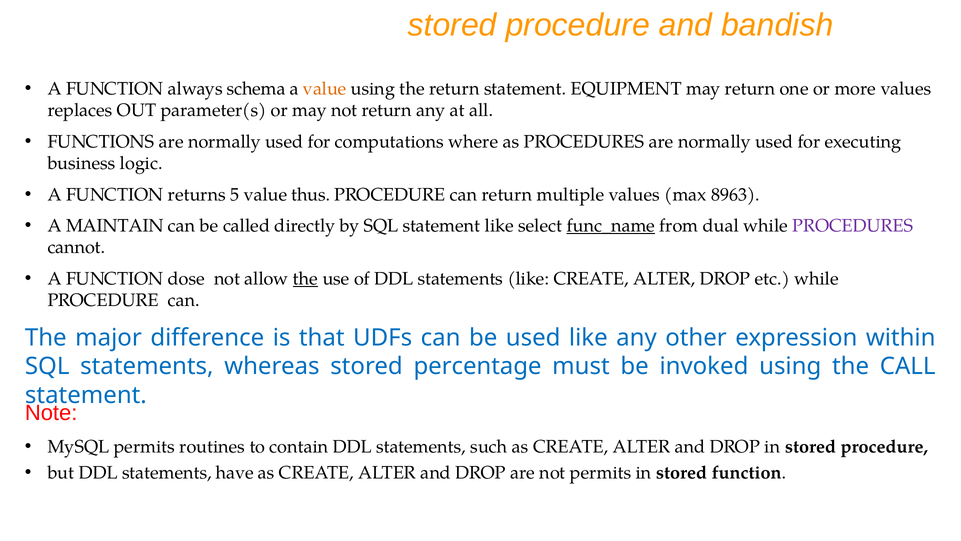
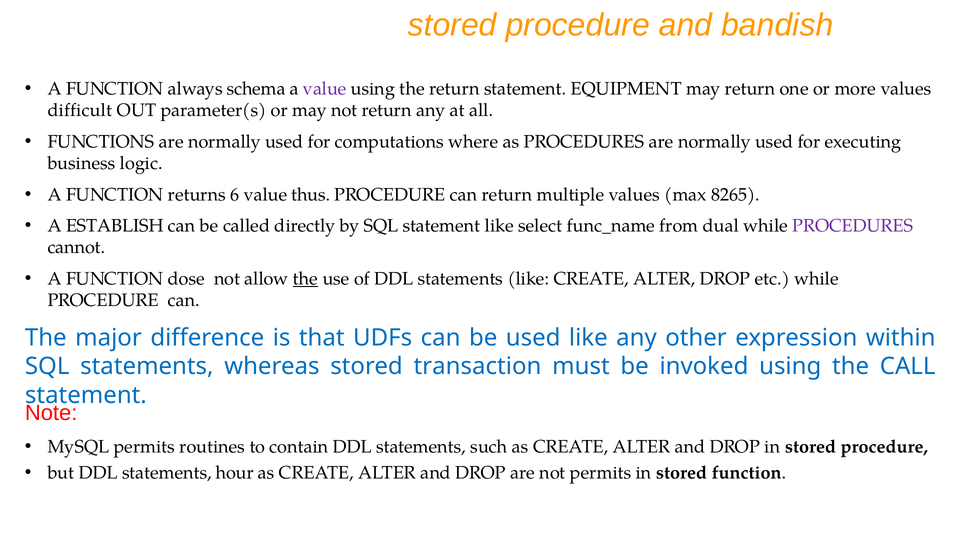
value at (325, 89) colour: orange -> purple
replaces: replaces -> difficult
5: 5 -> 6
8963: 8963 -> 8265
MAINTAIN: MAINTAIN -> ESTABLISH
func_name underline: present -> none
percentage: percentage -> transaction
have: have -> hour
